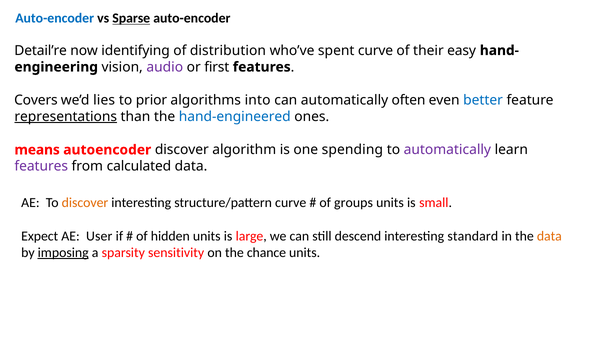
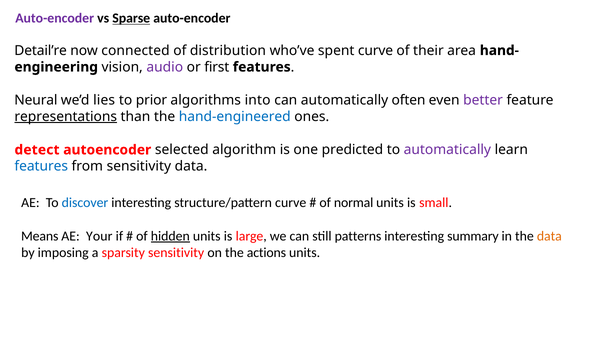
Auto-encoder at (55, 18) colour: blue -> purple
identifying: identifying -> connected
easy: easy -> area
Covers: Covers -> Neural
better colour: blue -> purple
means: means -> detect
autoencoder discover: discover -> selected
spending: spending -> predicted
features at (41, 167) colour: purple -> blue
from calculated: calculated -> sensitivity
discover at (85, 203) colour: orange -> blue
groups: groups -> normal
Expect: Expect -> Means
User: User -> Your
hidden underline: none -> present
descend: descend -> patterns
standard: standard -> summary
imposing underline: present -> none
chance: chance -> actions
